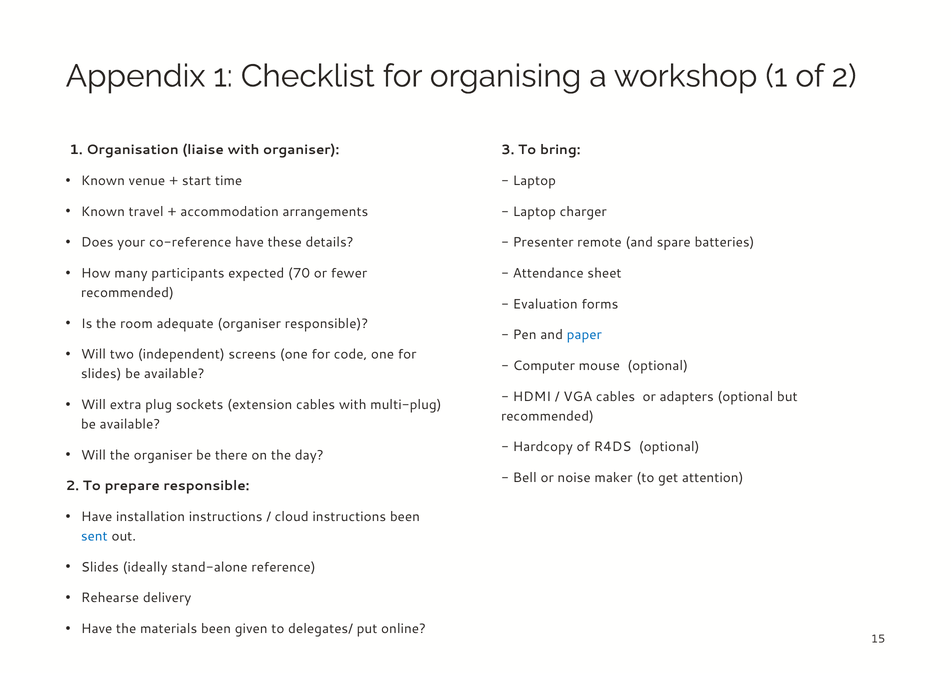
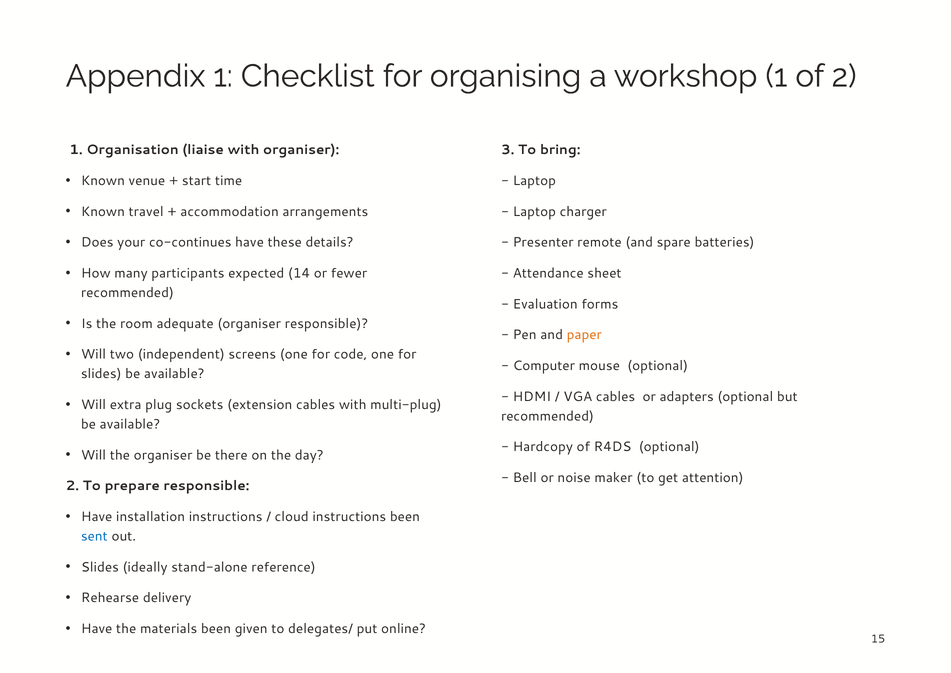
co-reference: co-reference -> co-continues
70: 70 -> 14
paper colour: blue -> orange
